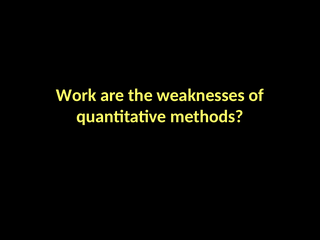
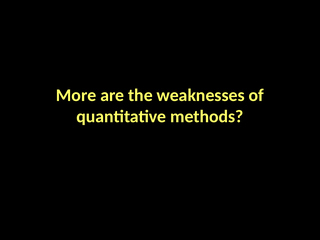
Work: Work -> More
